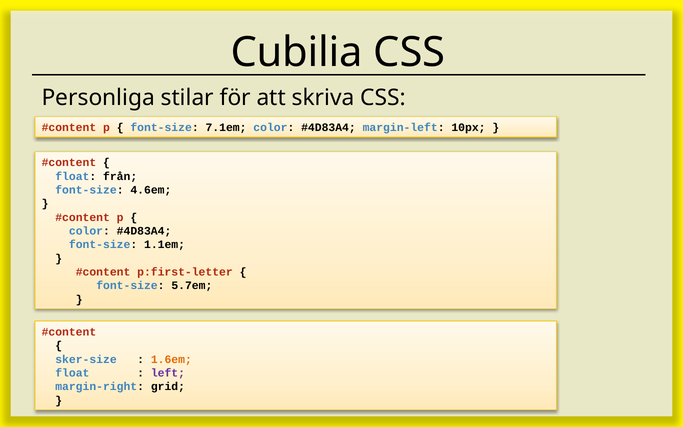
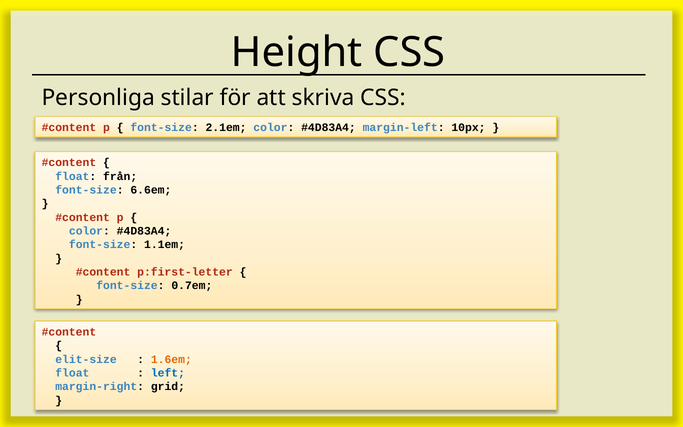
Cubilia: Cubilia -> Height
7.1em: 7.1em -> 2.1em
4.6em: 4.6em -> 6.6em
5.7em: 5.7em -> 0.7em
sker-size: sker-size -> elit-size
left colour: purple -> blue
